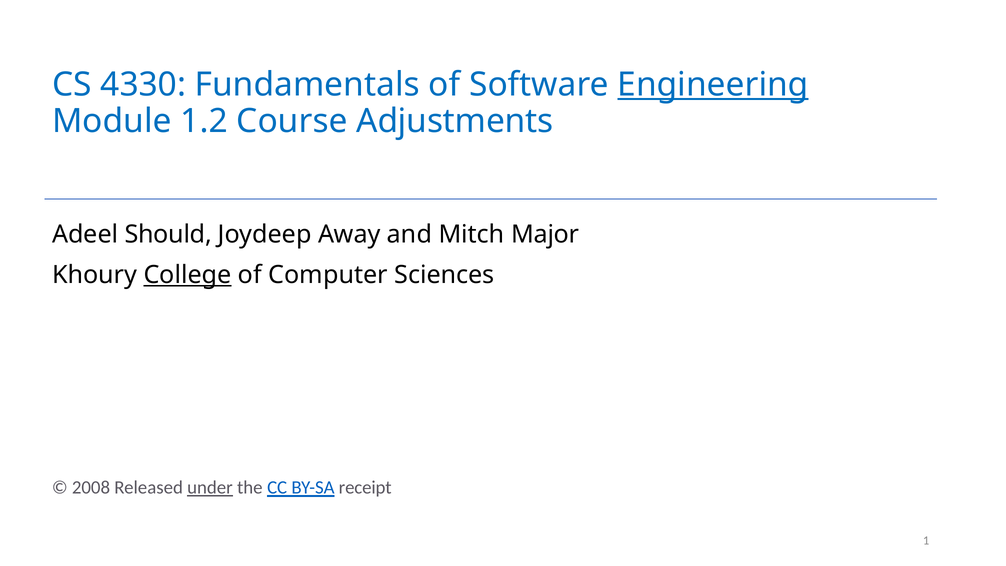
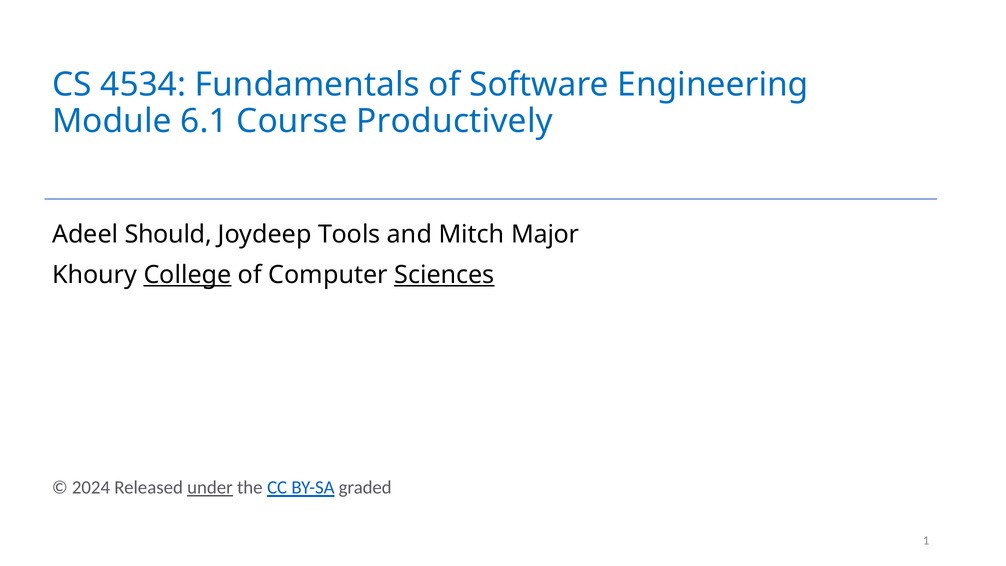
4330: 4330 -> 4534
Engineering underline: present -> none
1.2: 1.2 -> 6.1
Adjustments: Adjustments -> Productively
Away: Away -> Tools
Sciences underline: none -> present
2008: 2008 -> 2024
receipt: receipt -> graded
